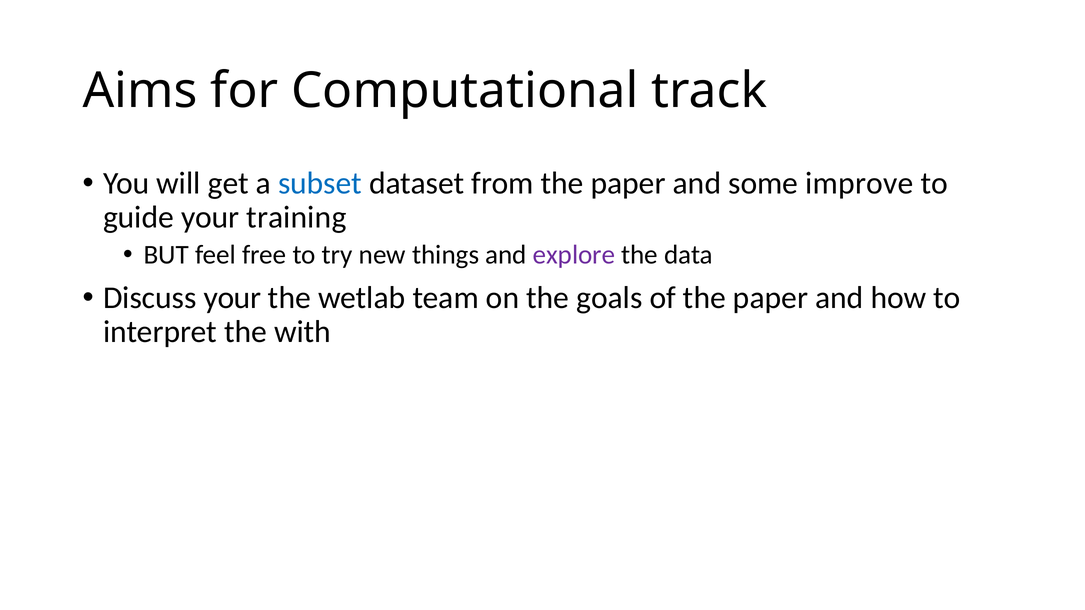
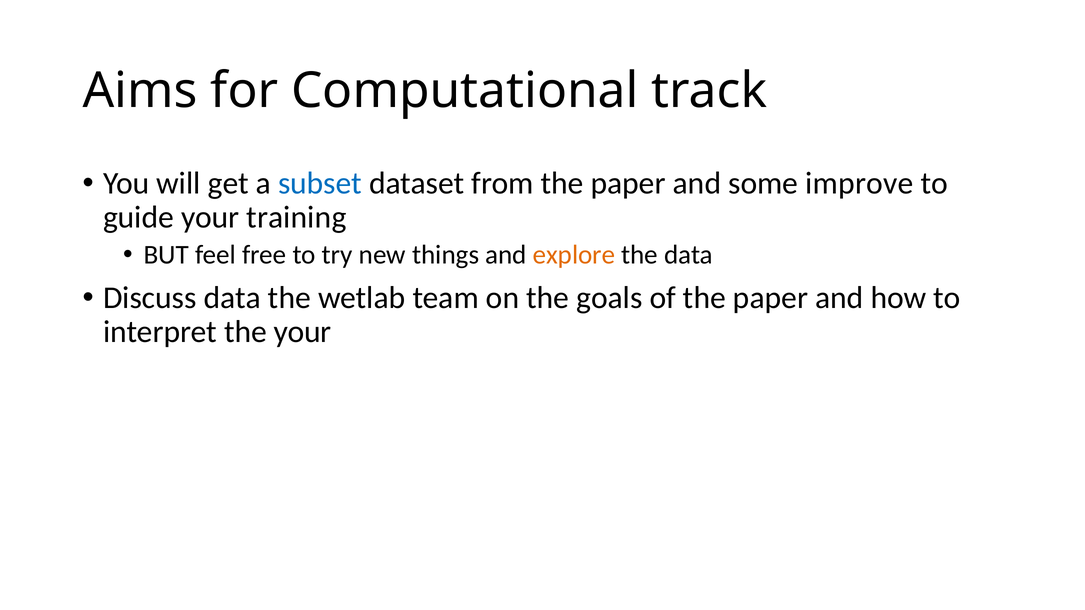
explore colour: purple -> orange
Discuss your: your -> data
the with: with -> your
